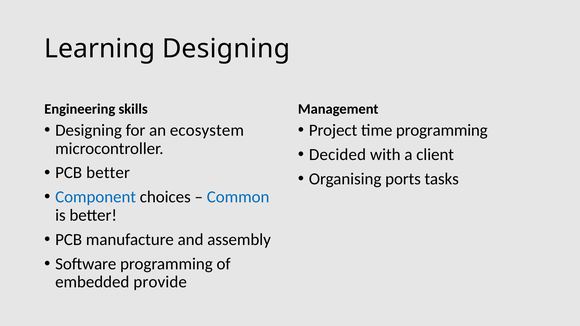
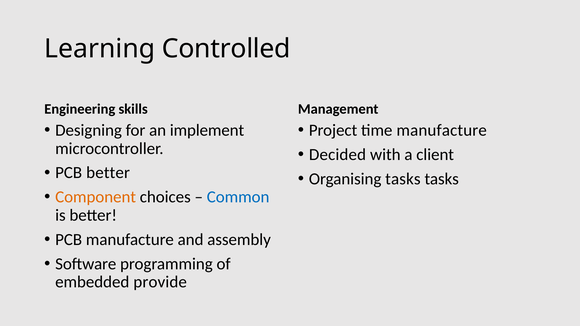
Learning Designing: Designing -> Controlled
ecosystem: ecosystem -> implement
time programming: programming -> manufacture
Organising ports: ports -> tasks
Component colour: blue -> orange
